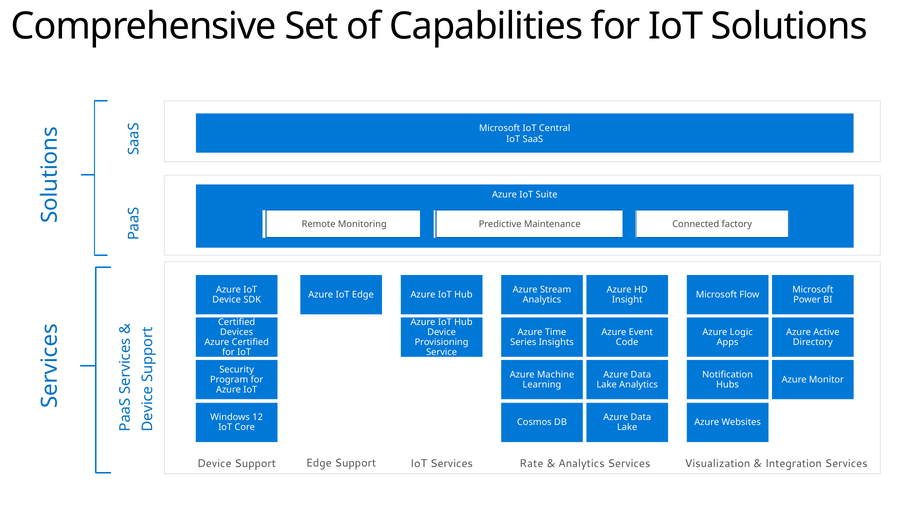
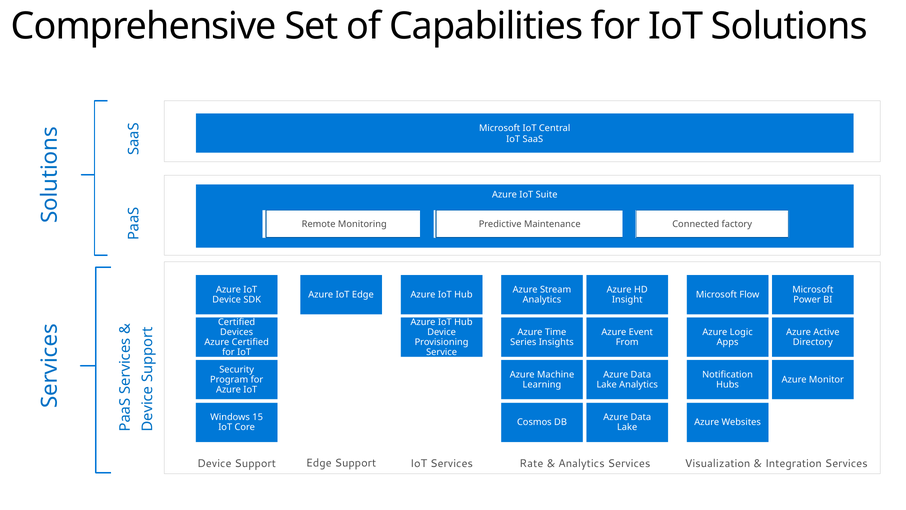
Code: Code -> From
12: 12 -> 15
